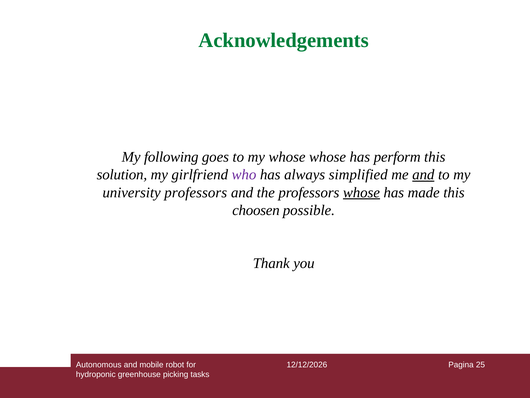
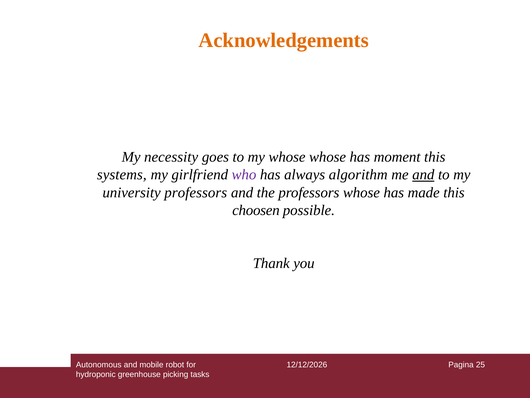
Acknowledgements colour: green -> orange
following: following -> necessity
perform: perform -> moment
solution: solution -> systems
simplified: simplified -> algorithm
whose at (361, 192) underline: present -> none
